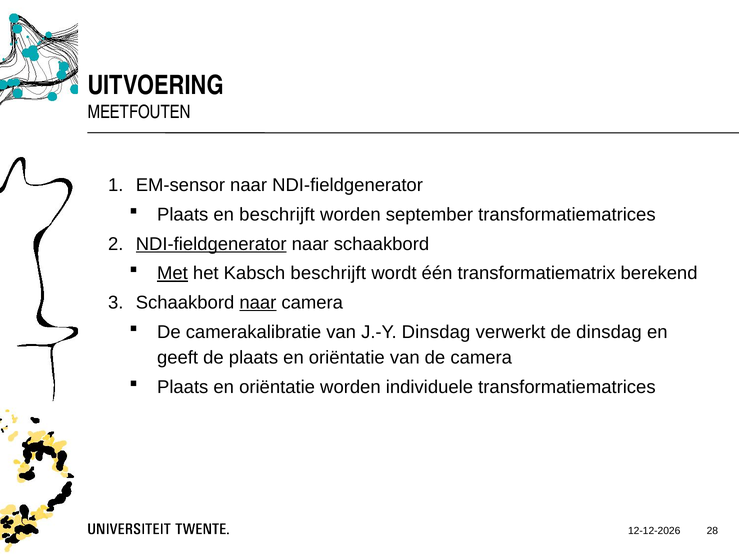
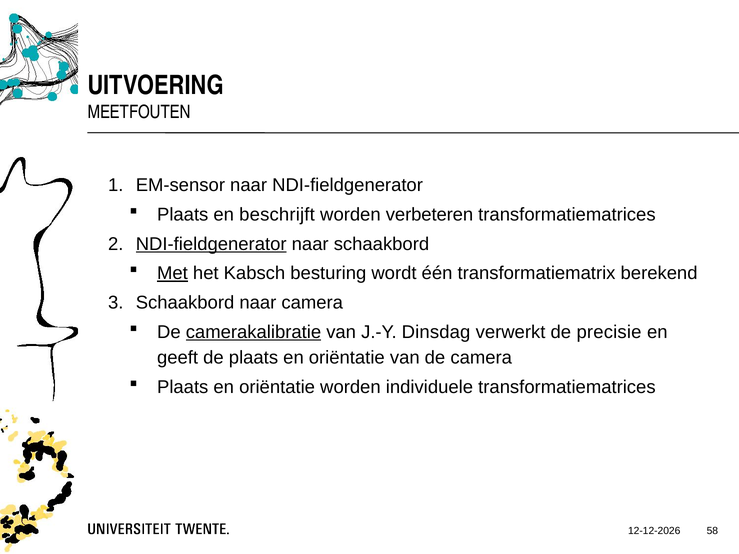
september: september -> verbeteren
Kabsch beschrijft: beschrijft -> besturing
naar at (258, 303) underline: present -> none
camerakalibratie underline: none -> present
de dinsdag: dinsdag -> precisie
28: 28 -> 58
